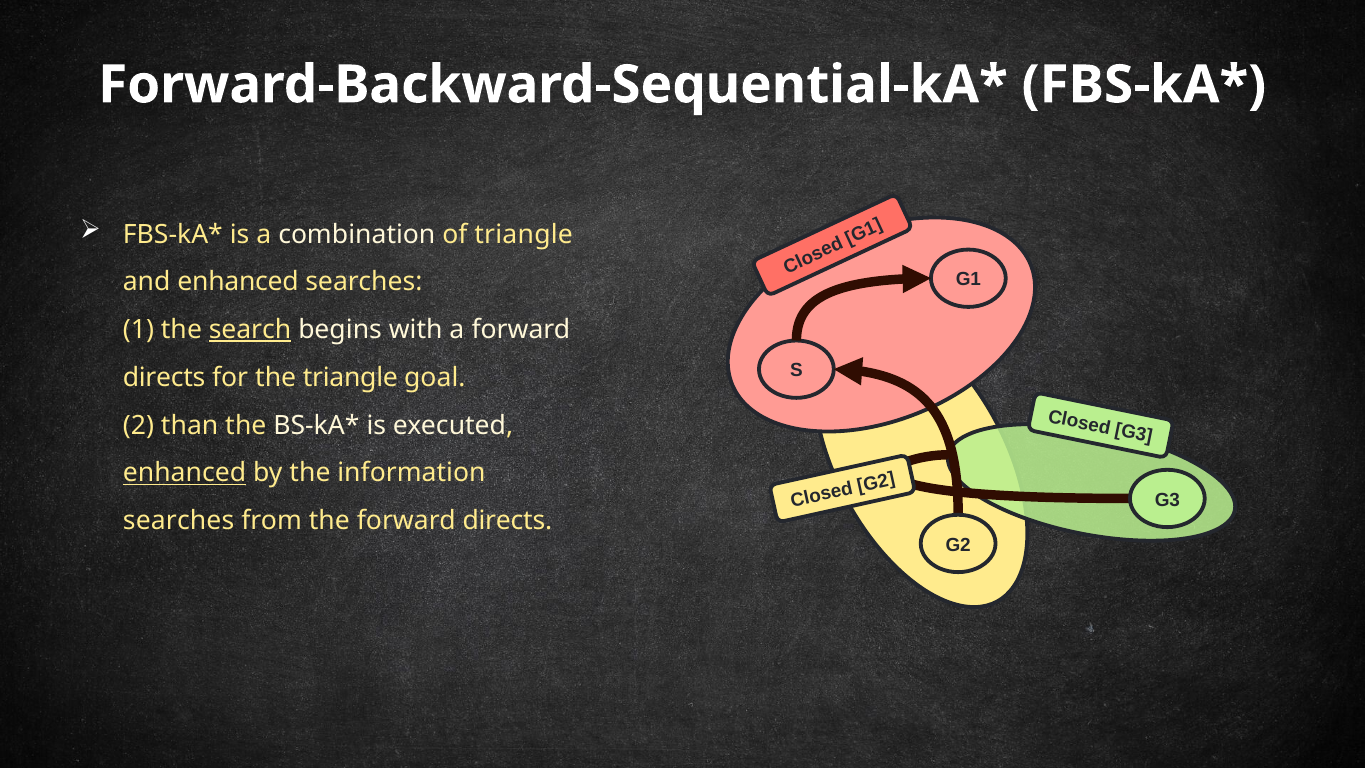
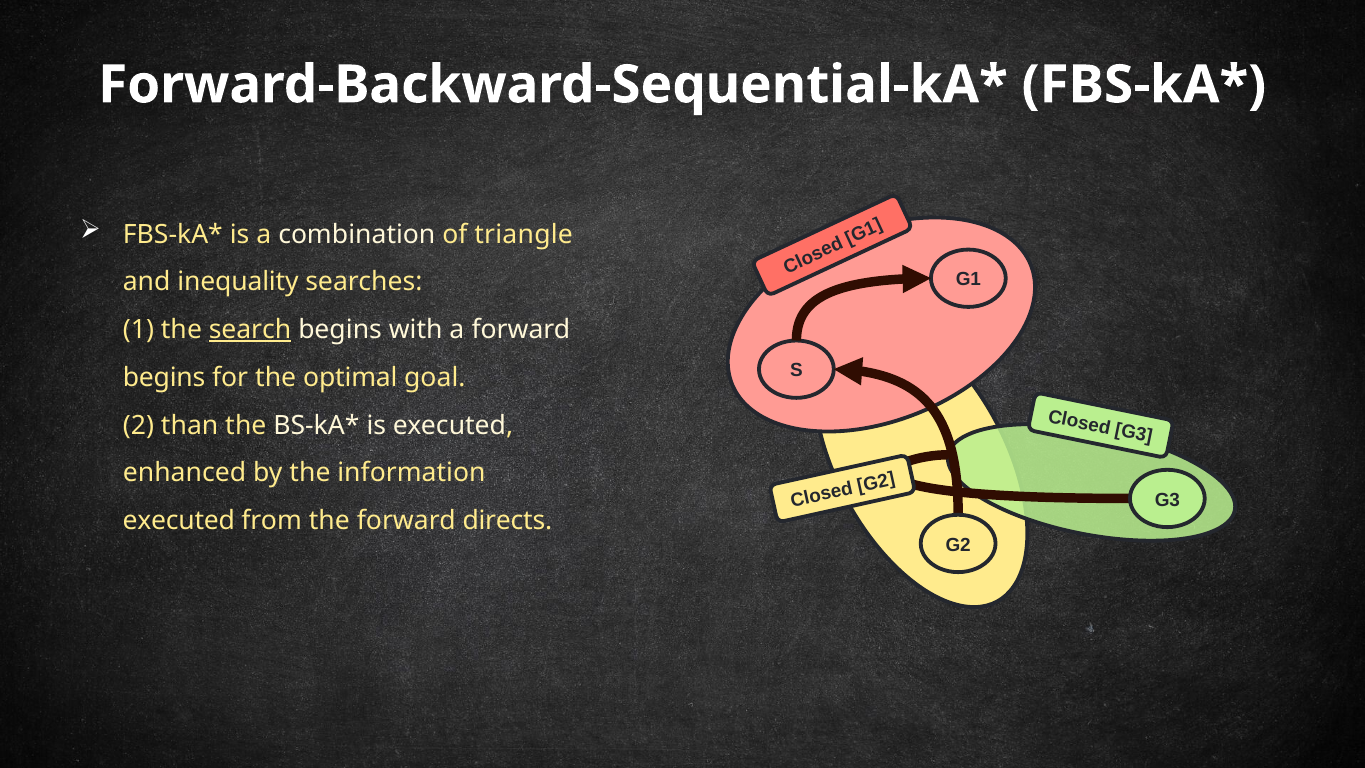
and enhanced: enhanced -> inequality
directs at (164, 378): directs -> begins
the triangle: triangle -> optimal
enhanced at (185, 473) underline: present -> none
searches at (179, 521): searches -> executed
